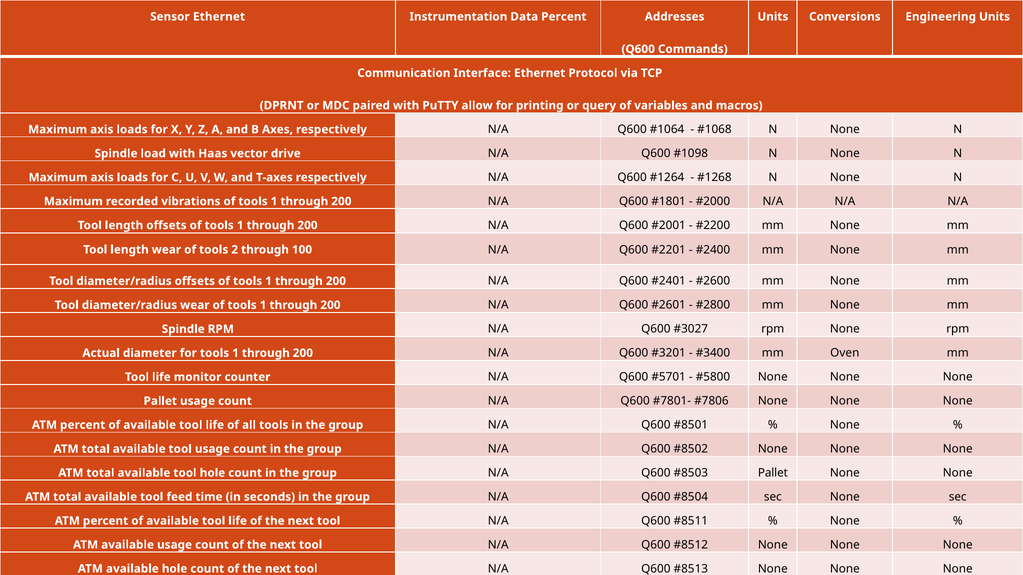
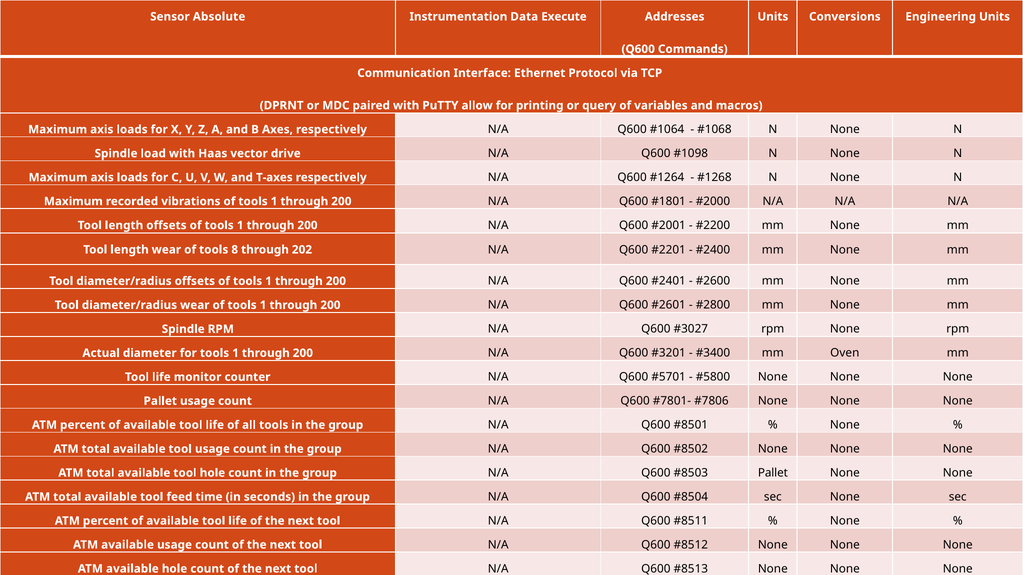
Sensor Ethernet: Ethernet -> Absolute
Data Percent: Percent -> Execute
2: 2 -> 8
100: 100 -> 202
